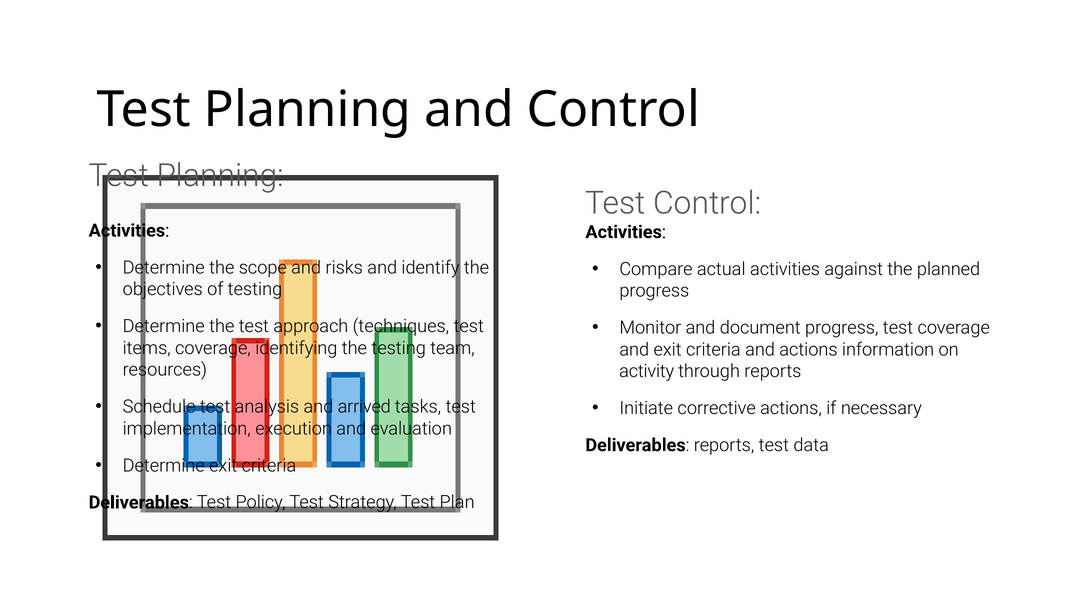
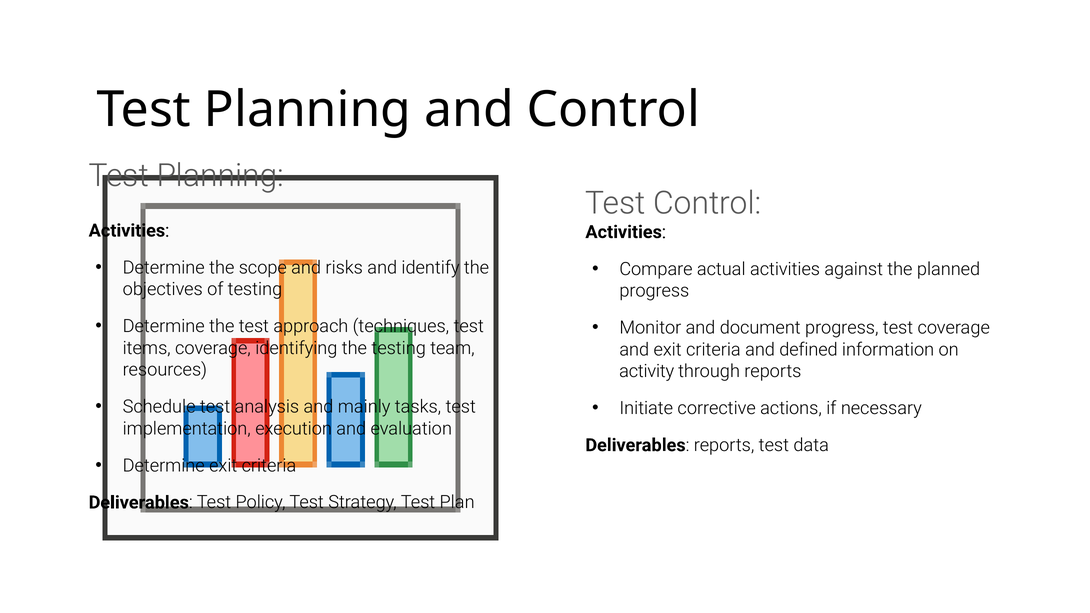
and actions: actions -> defined
arrived: arrived -> mainly
